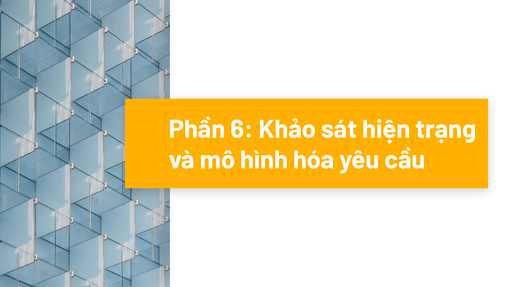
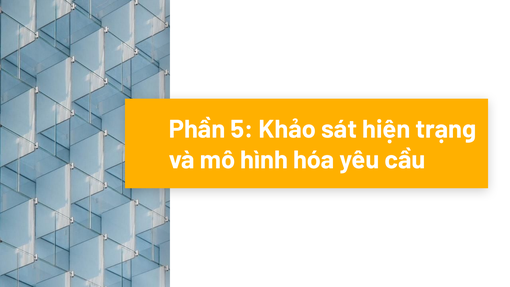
6: 6 -> 5
